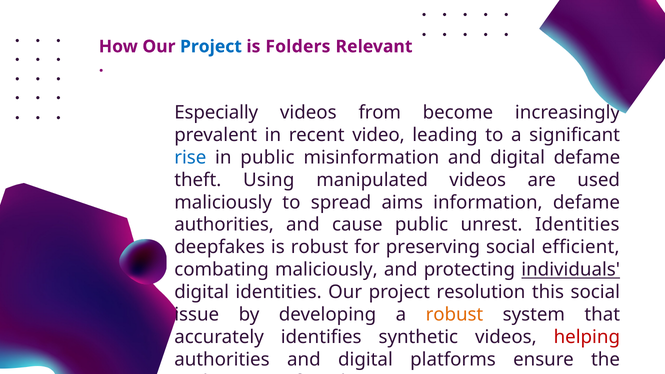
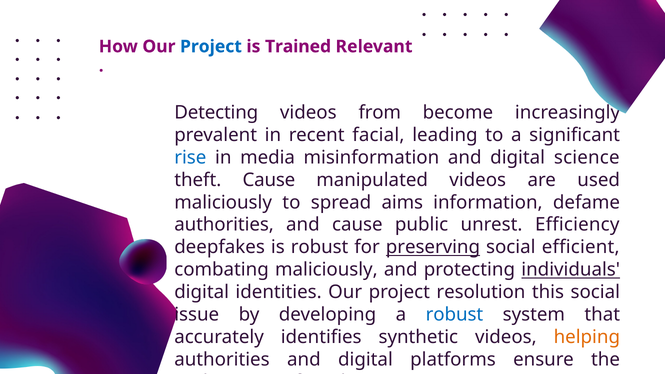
Folders: Folders -> Trained
Especially: Especially -> Detecting
video: video -> facial
in public: public -> media
digital defame: defame -> science
theft Using: Using -> Cause
unrest Identities: Identities -> Efficiency
preserving underline: none -> present
robust at (454, 315) colour: orange -> blue
helping colour: red -> orange
